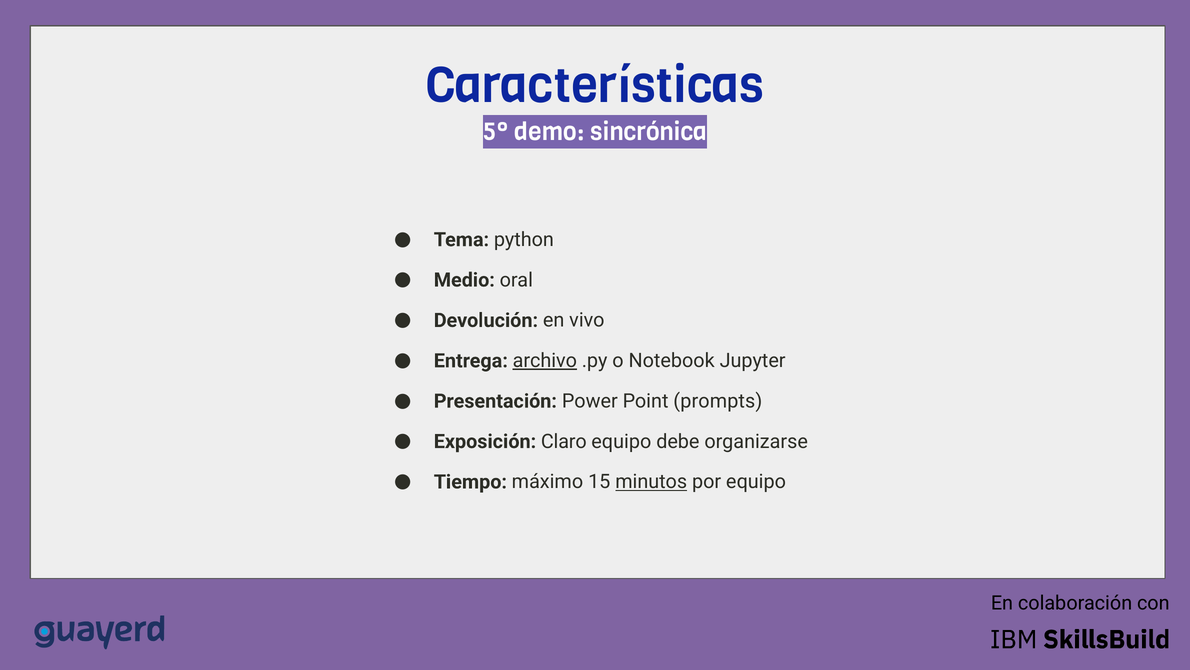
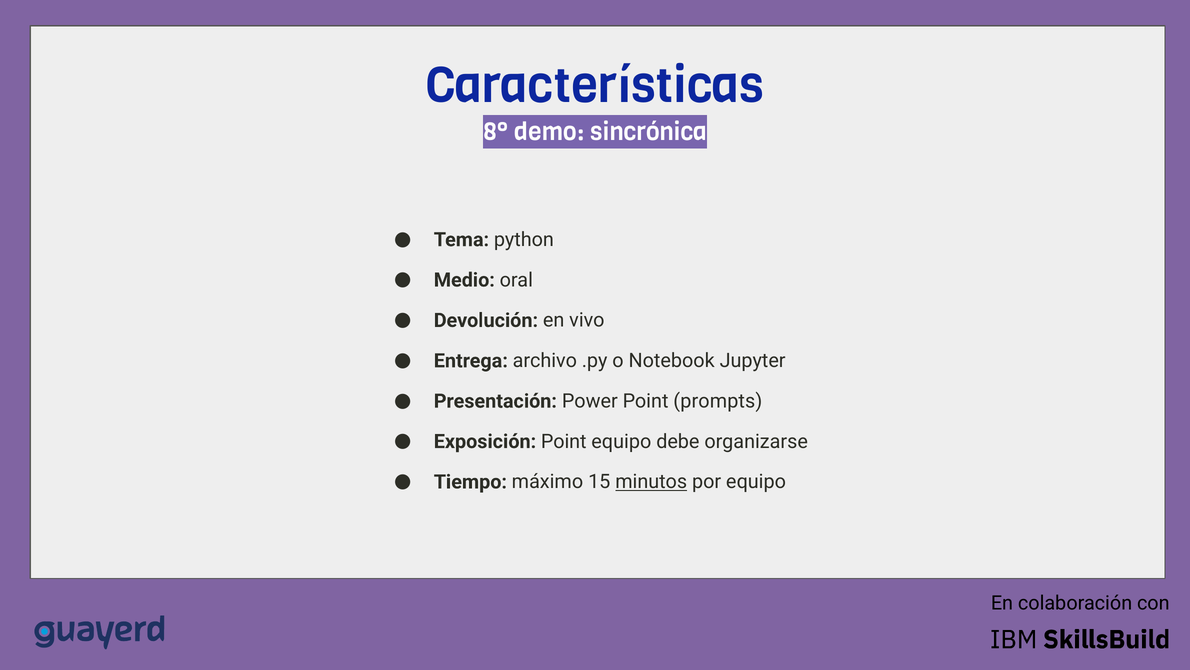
5°: 5° -> 8°
archivo underline: present -> none
Exposición Claro: Claro -> Point
